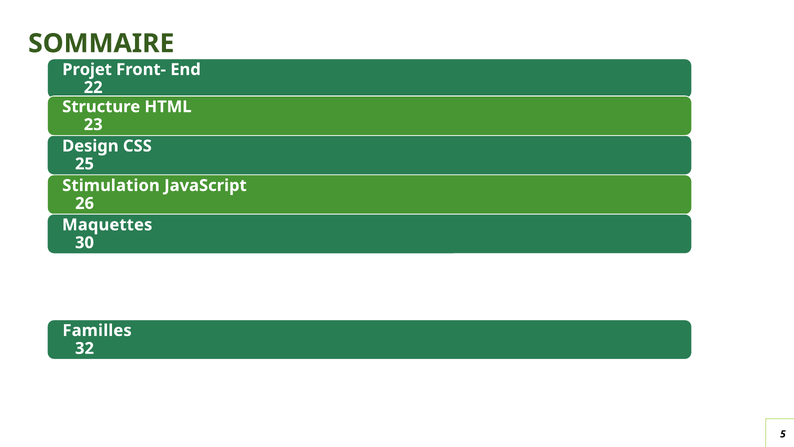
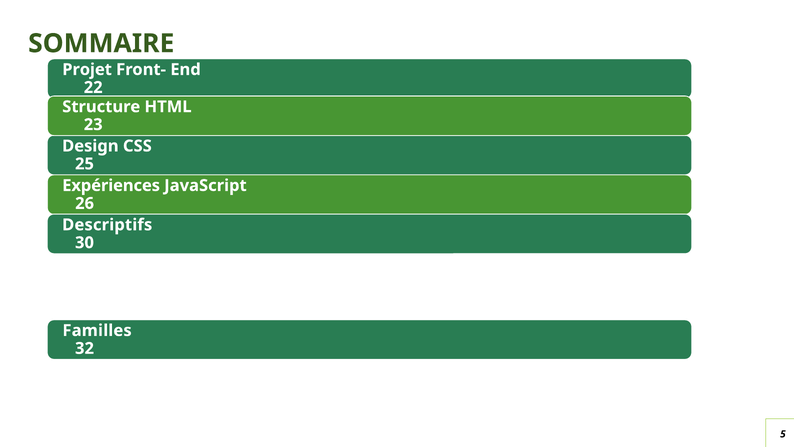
Stimulation: Stimulation -> Expériences
Maquettes: Maquettes -> Descriptifs
